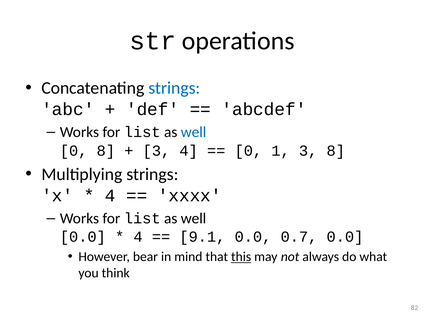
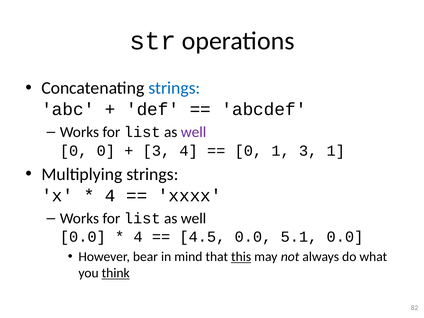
well at (194, 132) colour: blue -> purple
0 8: 8 -> 0
3 8: 8 -> 1
9.1: 9.1 -> 4.5
0.7: 0.7 -> 5.1
think underline: none -> present
